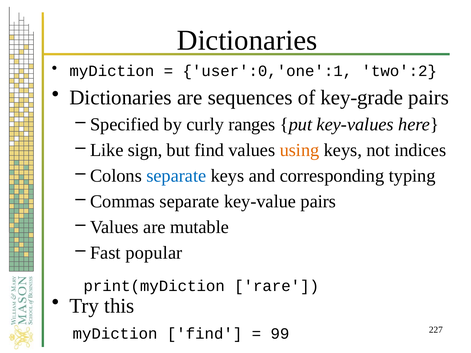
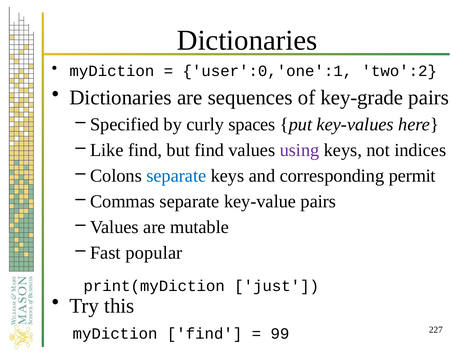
ranges: ranges -> spaces
Like sign: sign -> find
using colour: orange -> purple
typing: typing -> permit
rare: rare -> just
